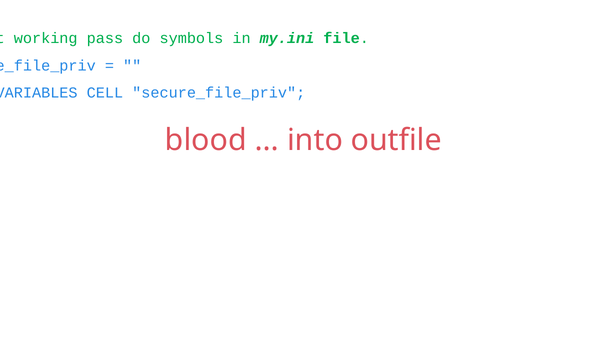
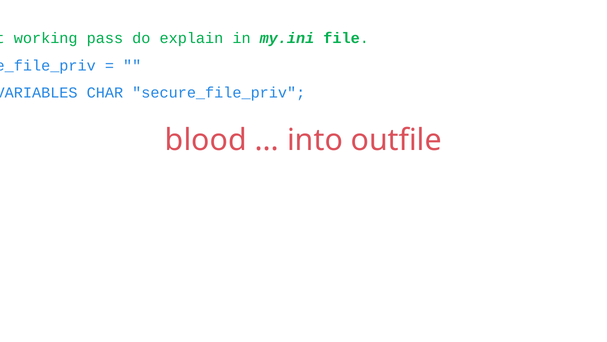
symbols: symbols -> explain
CELL: CELL -> CHAR
